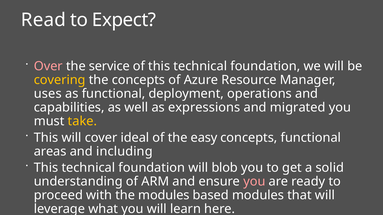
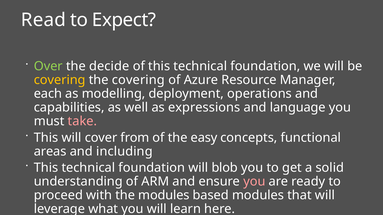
Over colour: pink -> light green
service: service -> decide
the concepts: concepts -> covering
uses: uses -> each
as functional: functional -> modelling
migrated: migrated -> language
take colour: yellow -> pink
ideal: ideal -> from
